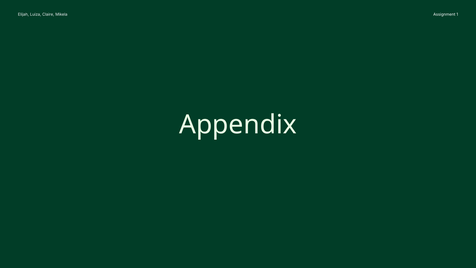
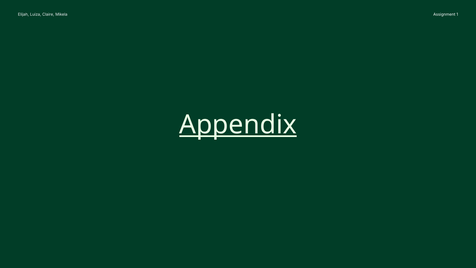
Appendix underline: none -> present
